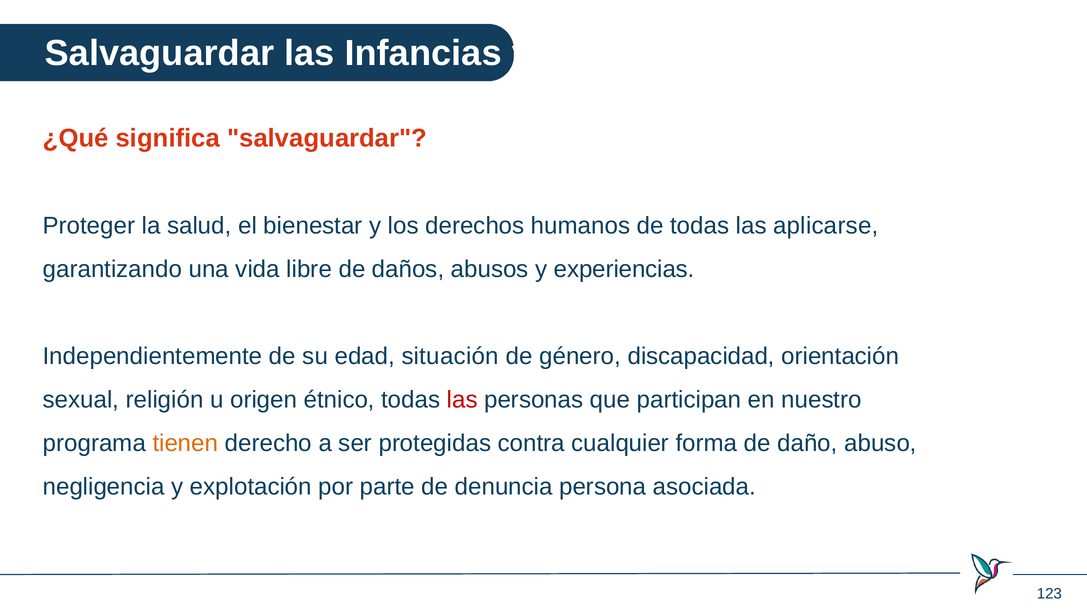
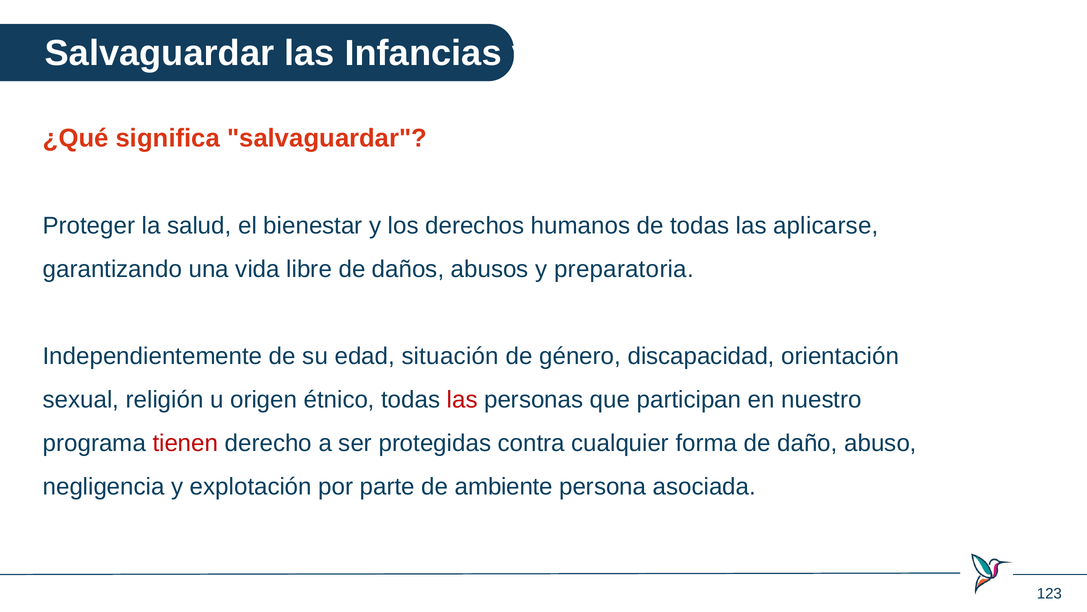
experiencias: experiencias -> preparatoria
tienen colour: orange -> red
denuncia: denuncia -> ambiente
